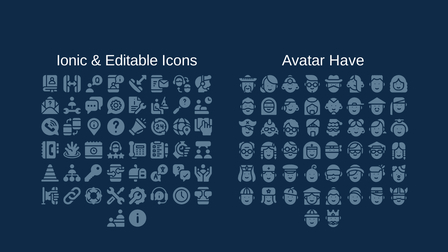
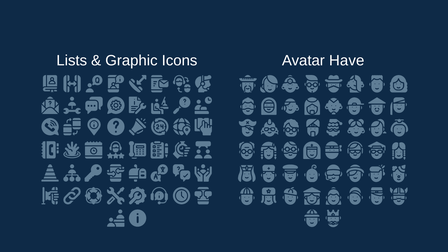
Ionic: Ionic -> Lists
Editable: Editable -> Graphic
